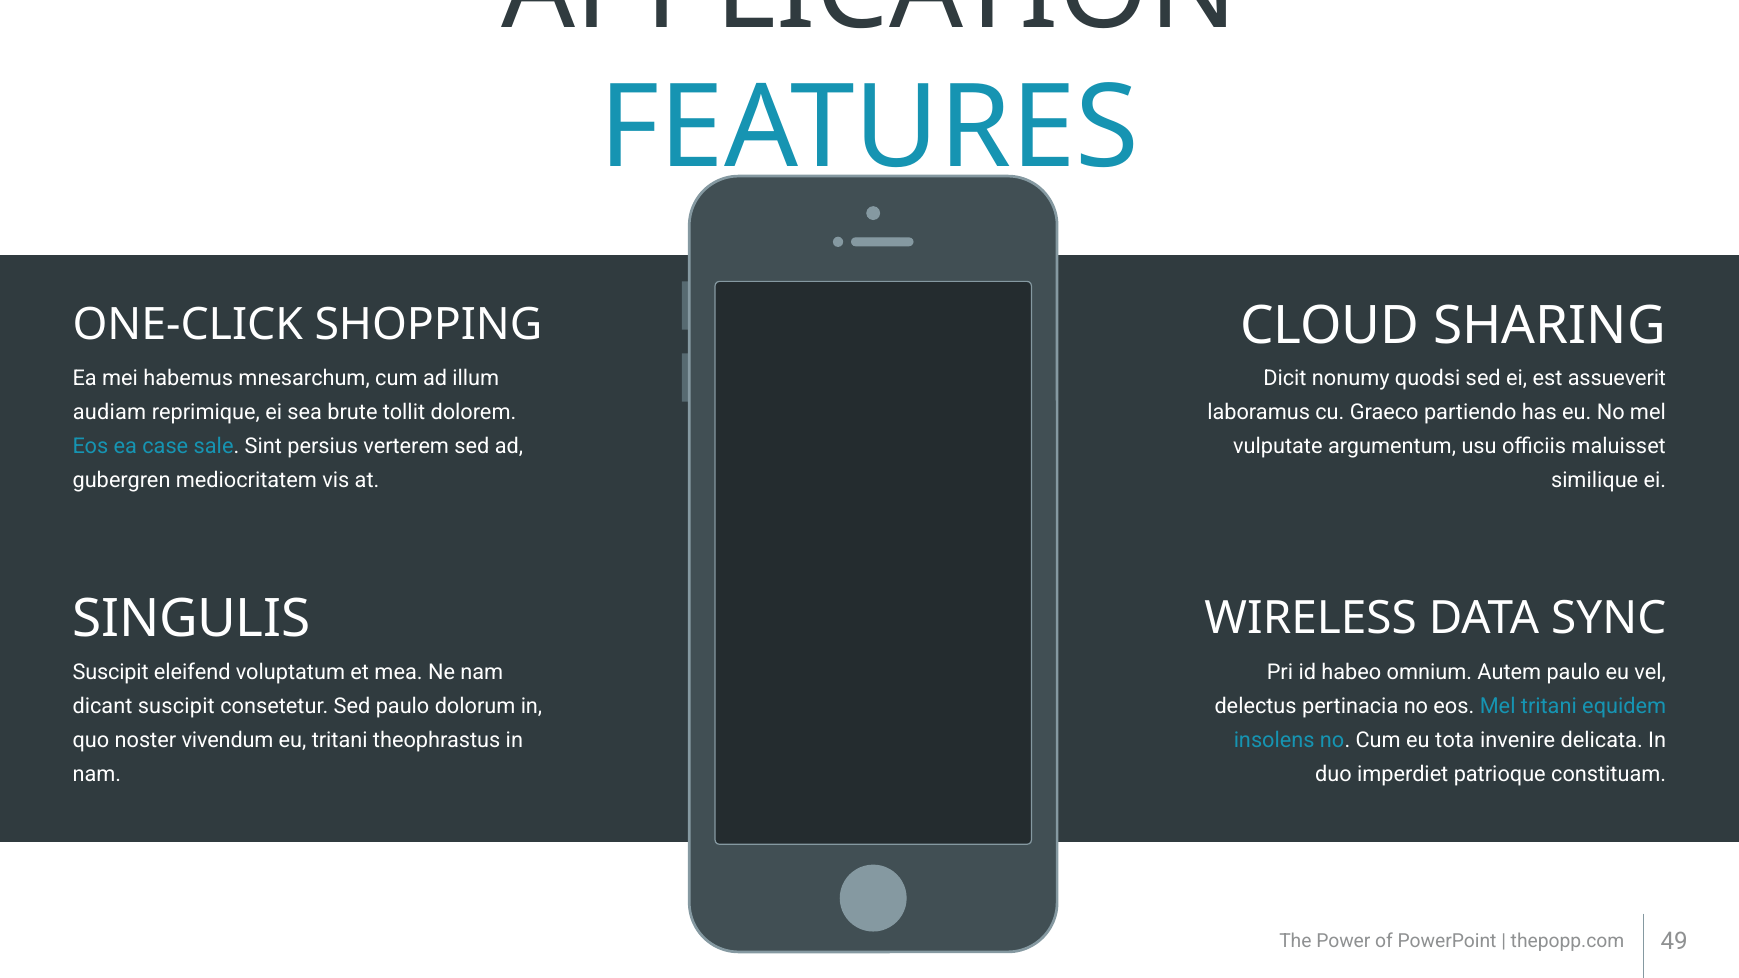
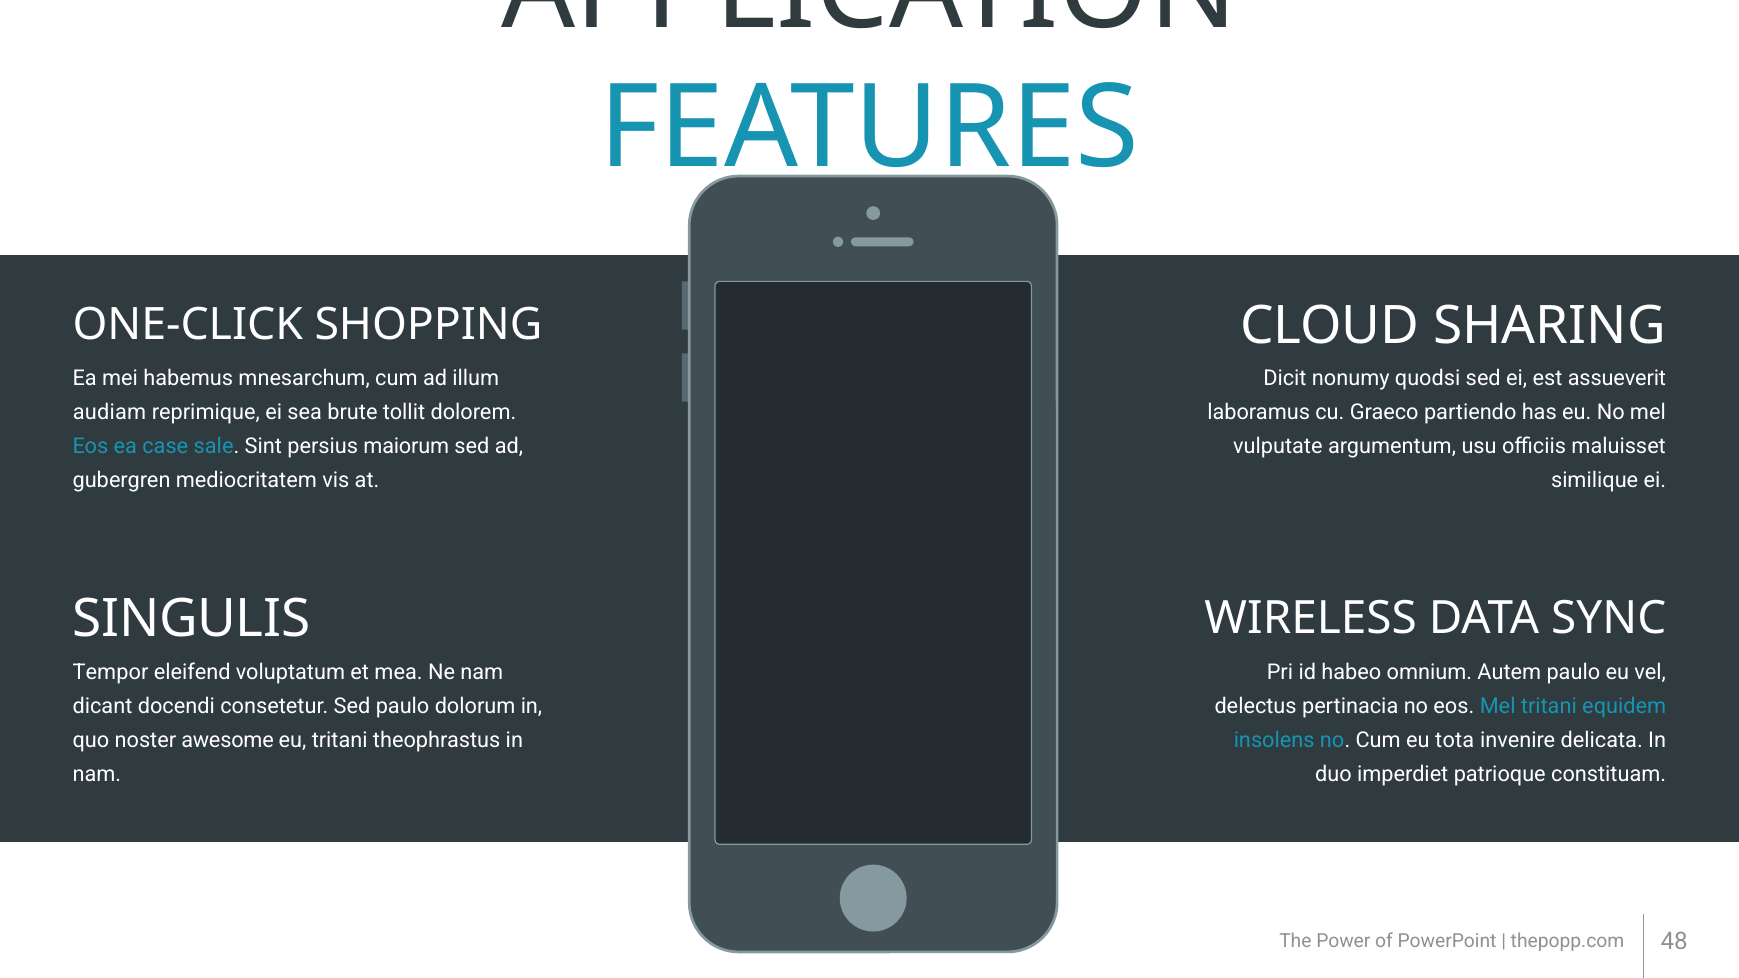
verterem: verterem -> maiorum
Suscipit at (111, 672): Suscipit -> Tempor
dicant suscipit: suscipit -> docendi
vivendum: vivendum -> awesome
49: 49 -> 48
